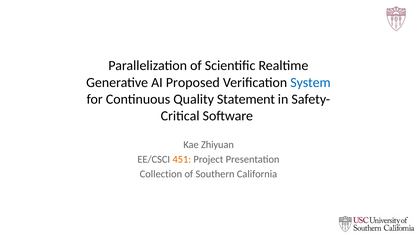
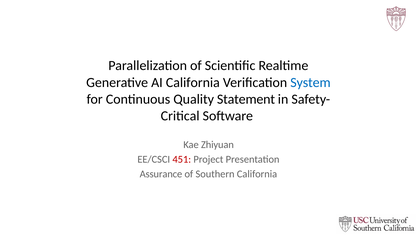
AI Proposed: Proposed -> California
451 colour: orange -> red
Collection: Collection -> Assurance
